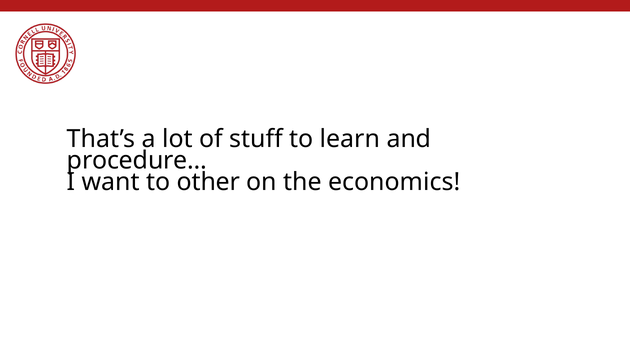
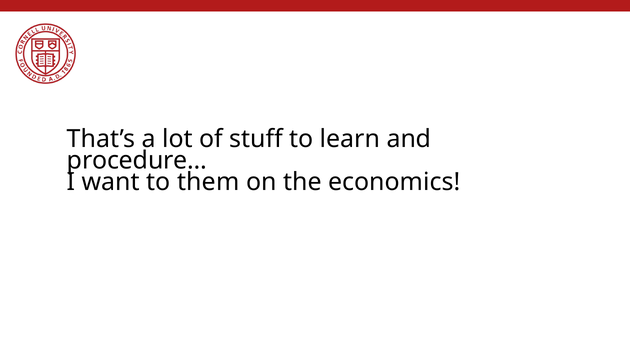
other: other -> them
